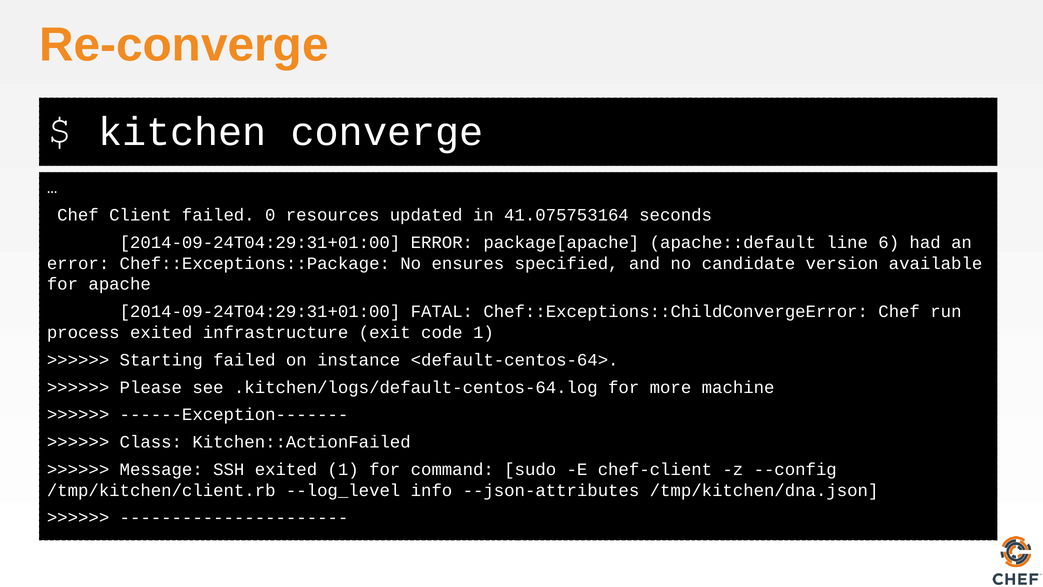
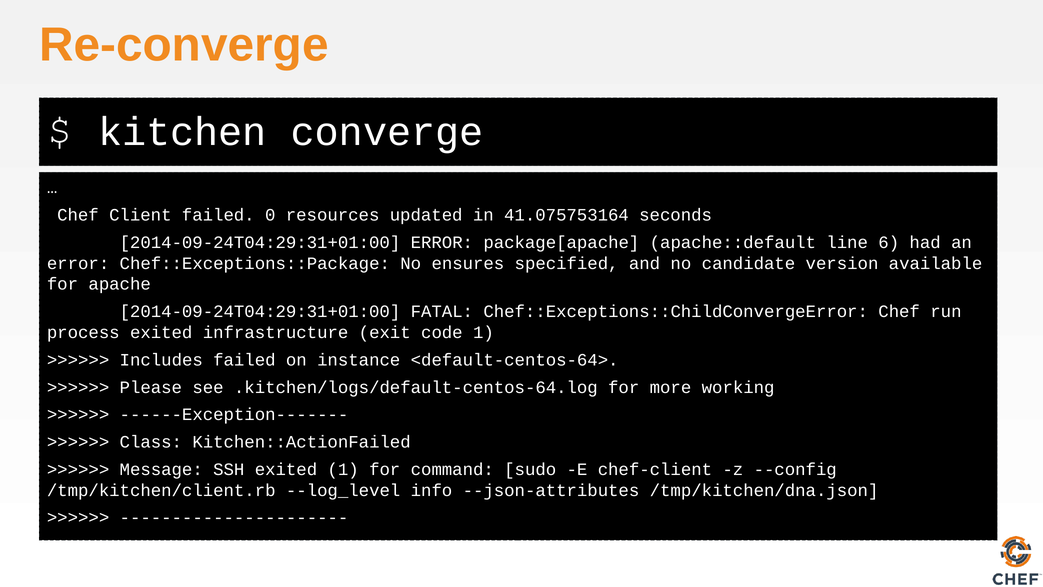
Starting: Starting -> Includes
machine: machine -> working
